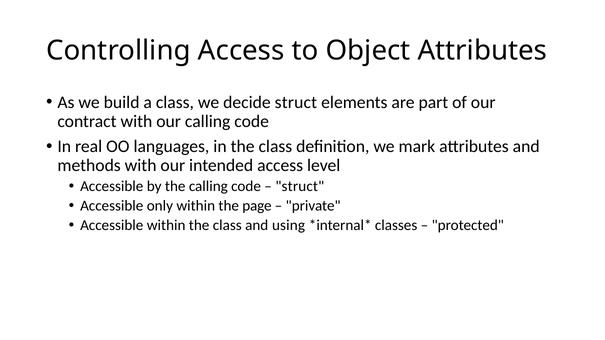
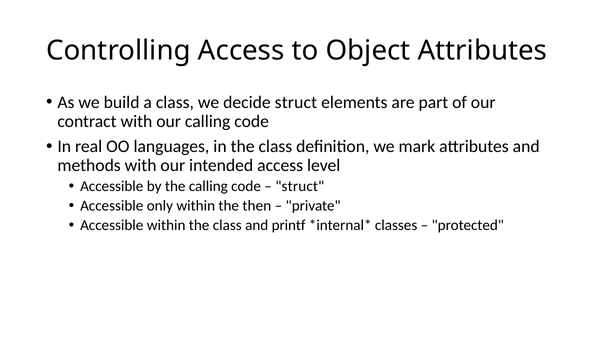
page: page -> then
using: using -> printf
